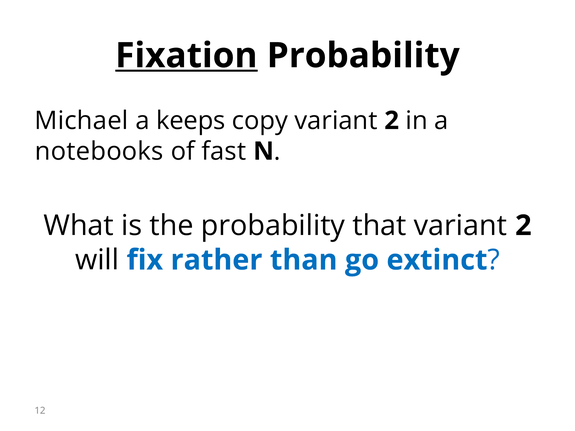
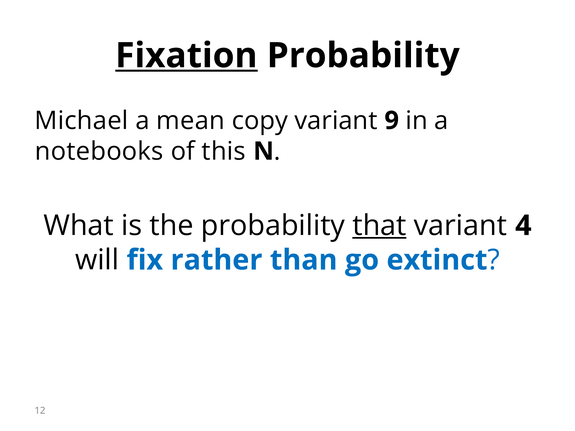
keeps: keeps -> mean
copy variant 2: 2 -> 9
fast: fast -> this
that underline: none -> present
2 at (523, 226): 2 -> 4
